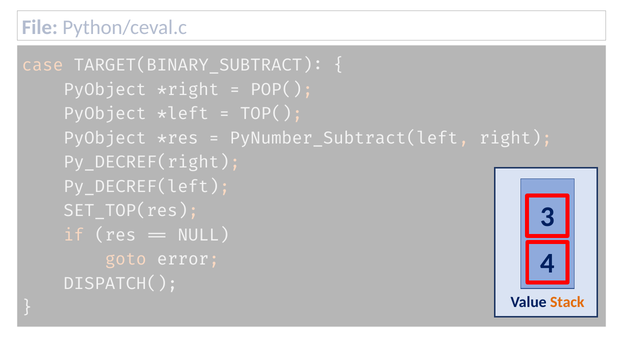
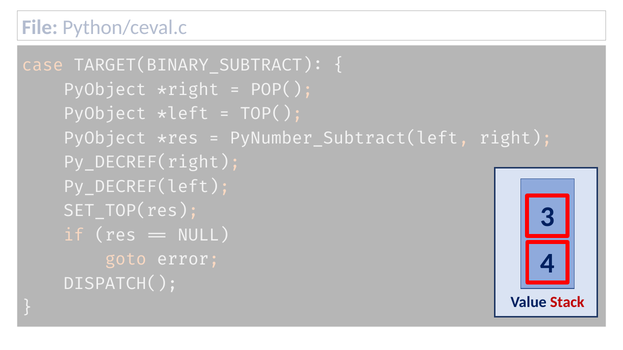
Stack colour: orange -> red
